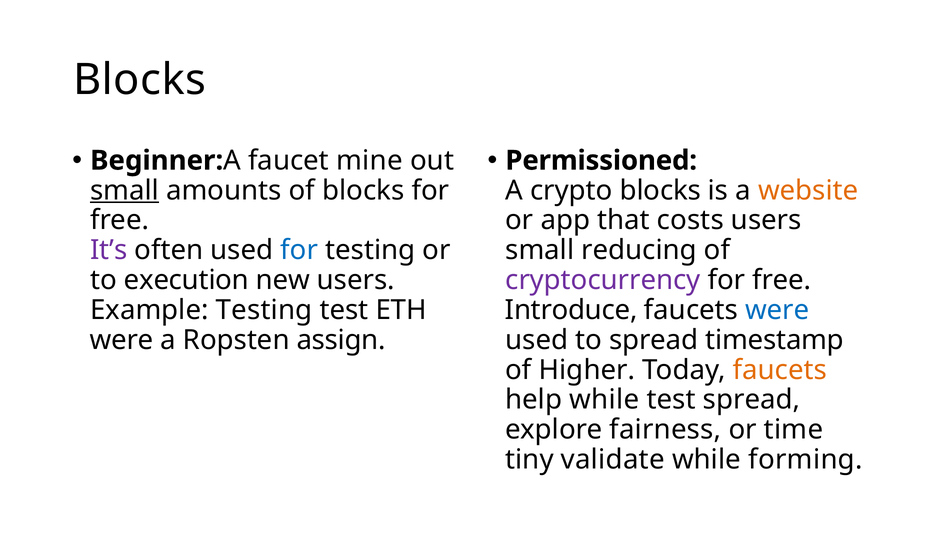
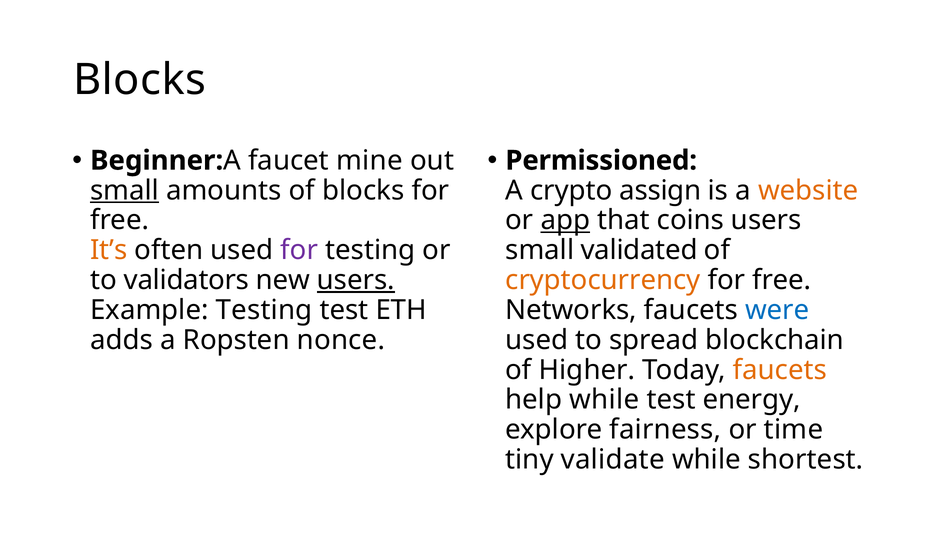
crypto blocks: blocks -> assign
app underline: none -> present
costs: costs -> coins
It’s colour: purple -> orange
for at (299, 250) colour: blue -> purple
reducing: reducing -> validated
execution: execution -> validators
users at (356, 280) underline: none -> present
cryptocurrency colour: purple -> orange
Introduce: Introduce -> Networks
were at (122, 340): were -> adds
assign: assign -> nonce
timestamp: timestamp -> blockchain
test spread: spread -> energy
forming: forming -> shortest
